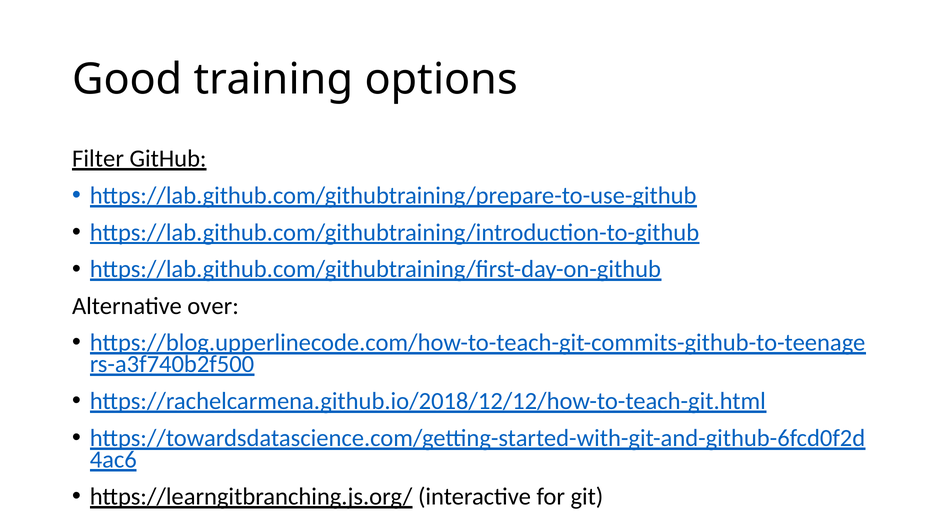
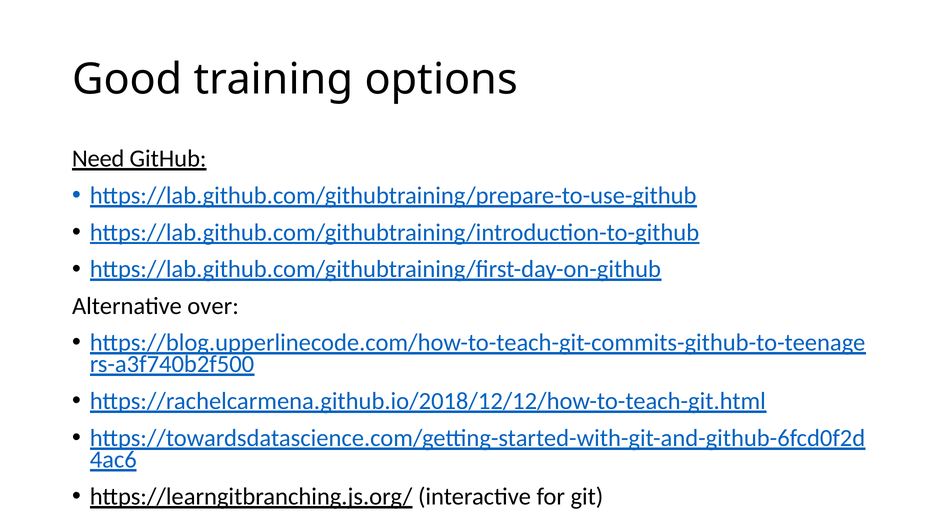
Filter: Filter -> Need
